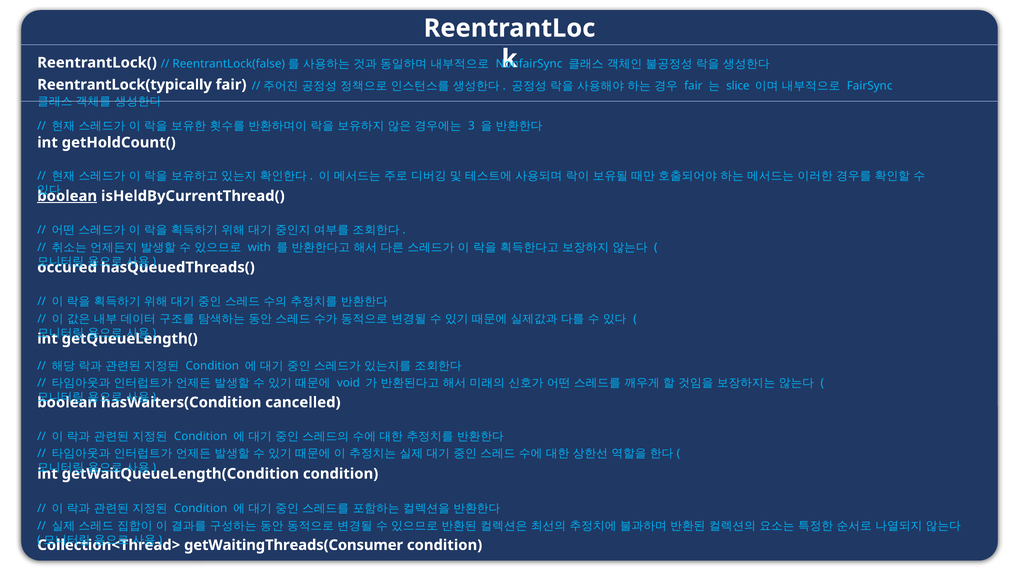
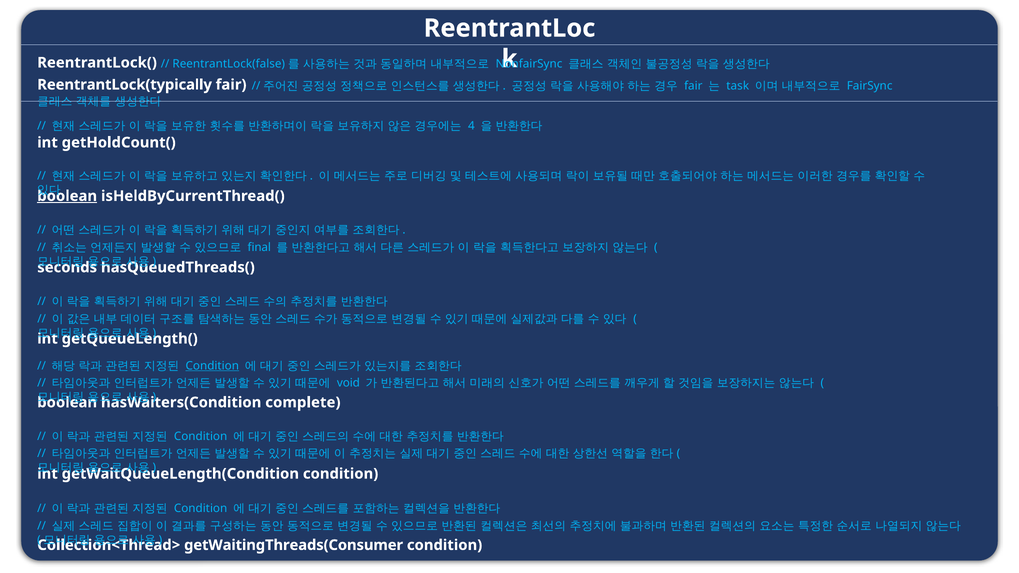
slice: slice -> task
3: 3 -> 4
with: with -> final
occured: occured -> seconds
Condition at (212, 366) underline: none -> present
cancelled: cancelled -> complete
